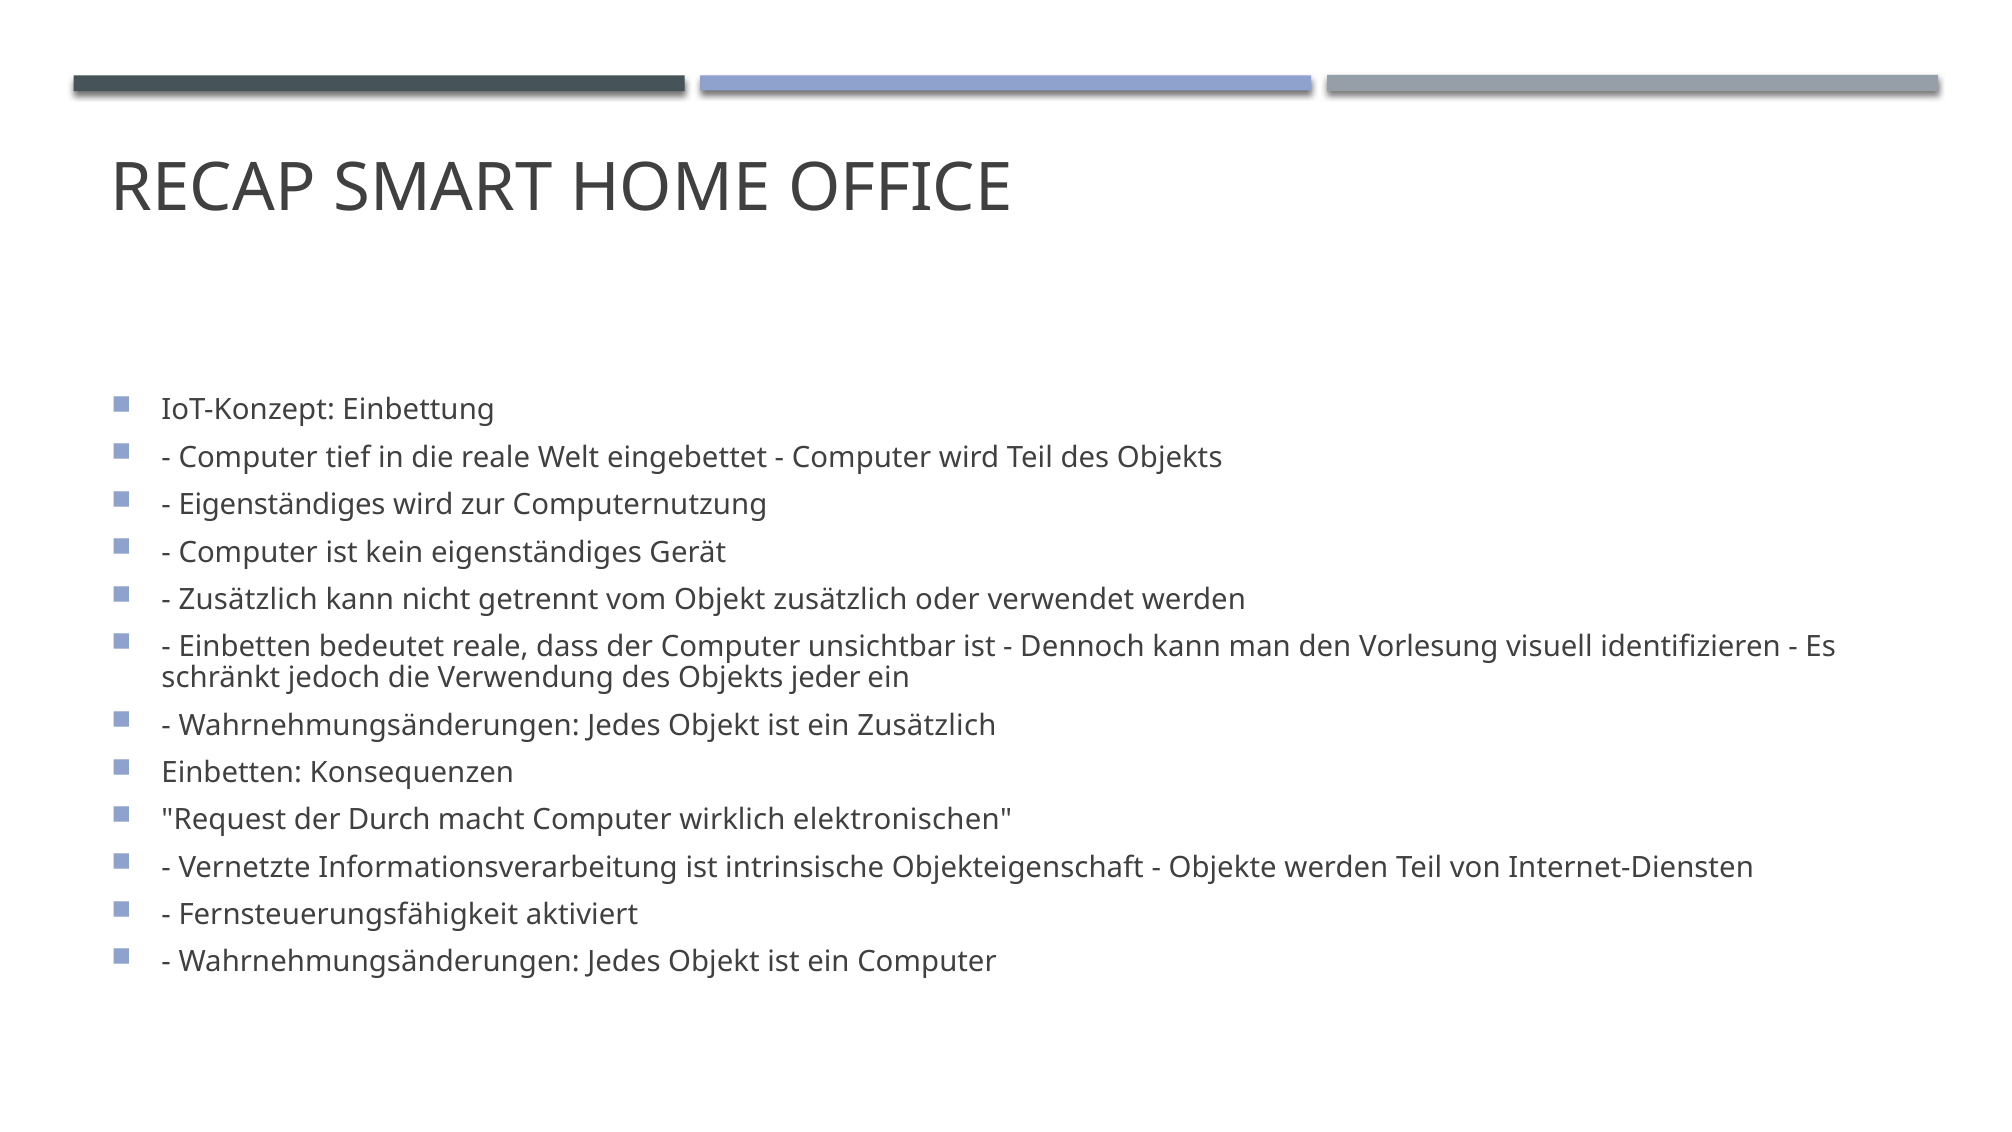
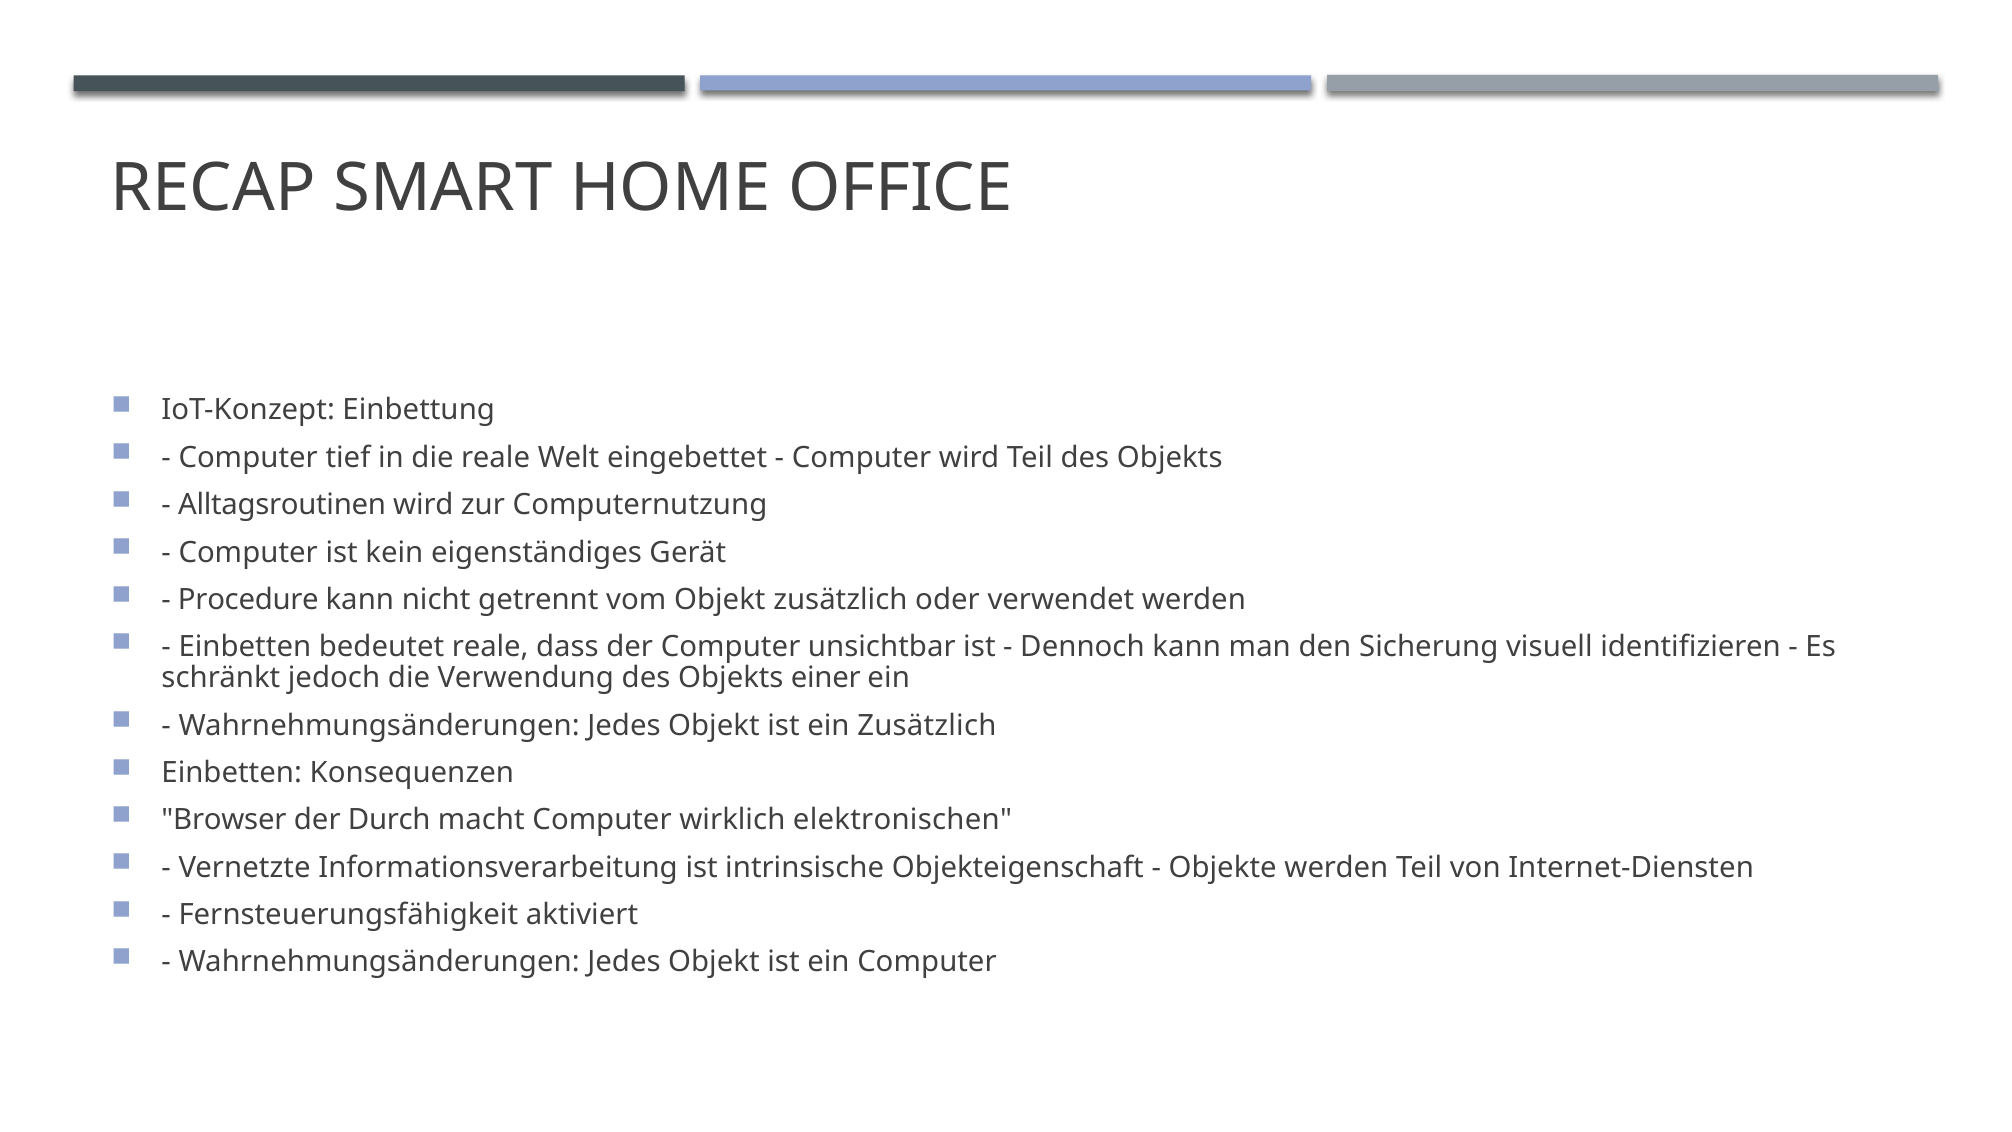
Eigenständiges at (282, 505): Eigenständiges -> Alltagsroutinen
Zusätzlich at (248, 600): Zusätzlich -> Procedure
Vorlesung: Vorlesung -> Sicherung
jeder: jeder -> einer
Request: Request -> Browser
